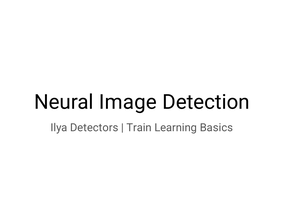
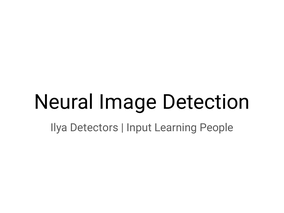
Train: Train -> Input
Basics: Basics -> People
